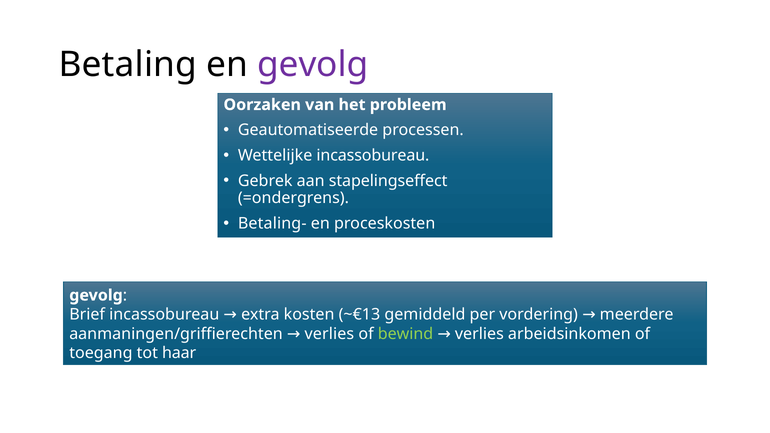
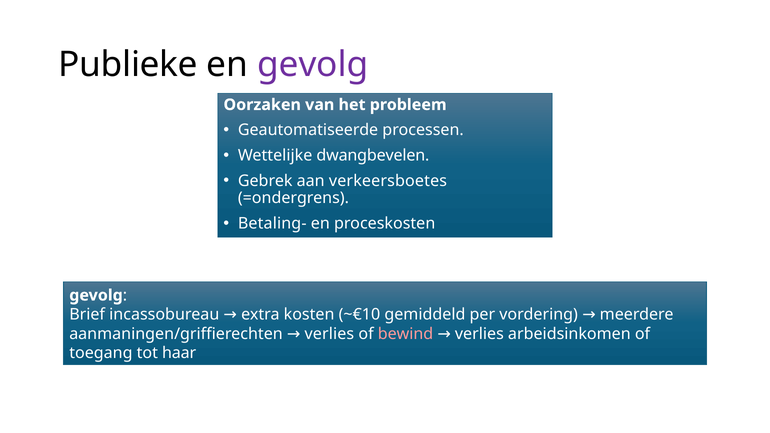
Betaling: Betaling -> Publieke
Wettelijke incassobureau: incassobureau -> dwangbevelen
stapelingseffect: stapelingseffect -> verkeersboetes
~€13: ~€13 -> ~€10
bewind colour: light green -> pink
